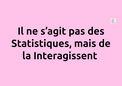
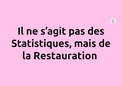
Interagissent: Interagissent -> Restauration
